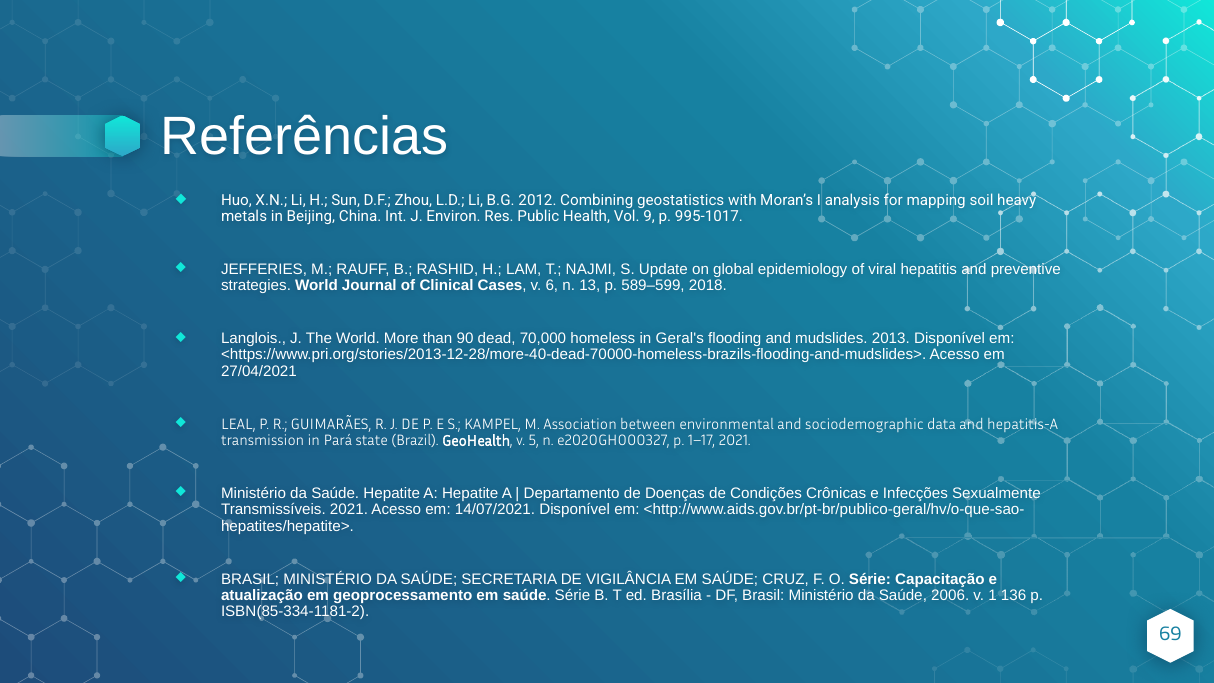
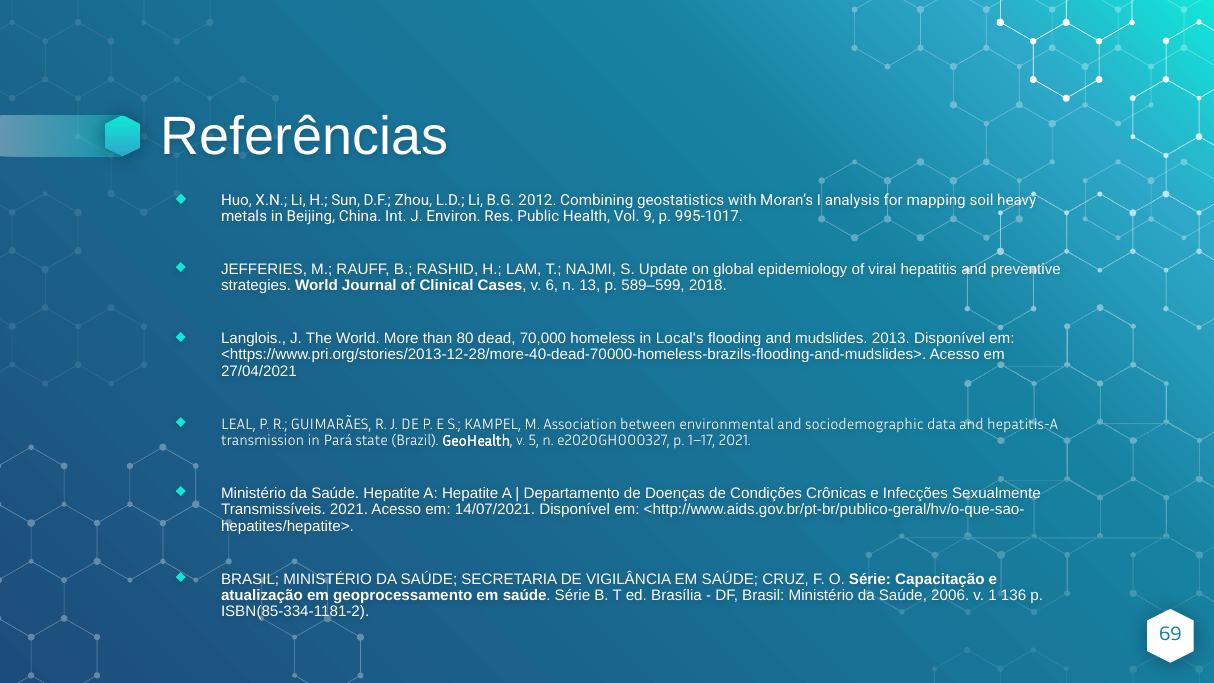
90: 90 -> 80
Geral's: Geral's -> Local's
